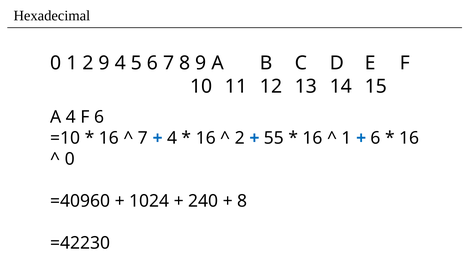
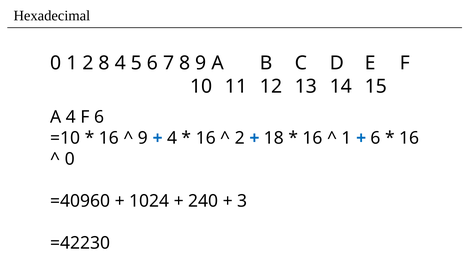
2 9: 9 -> 8
7 at (143, 138): 7 -> 9
55: 55 -> 18
8 at (242, 201): 8 -> 3
